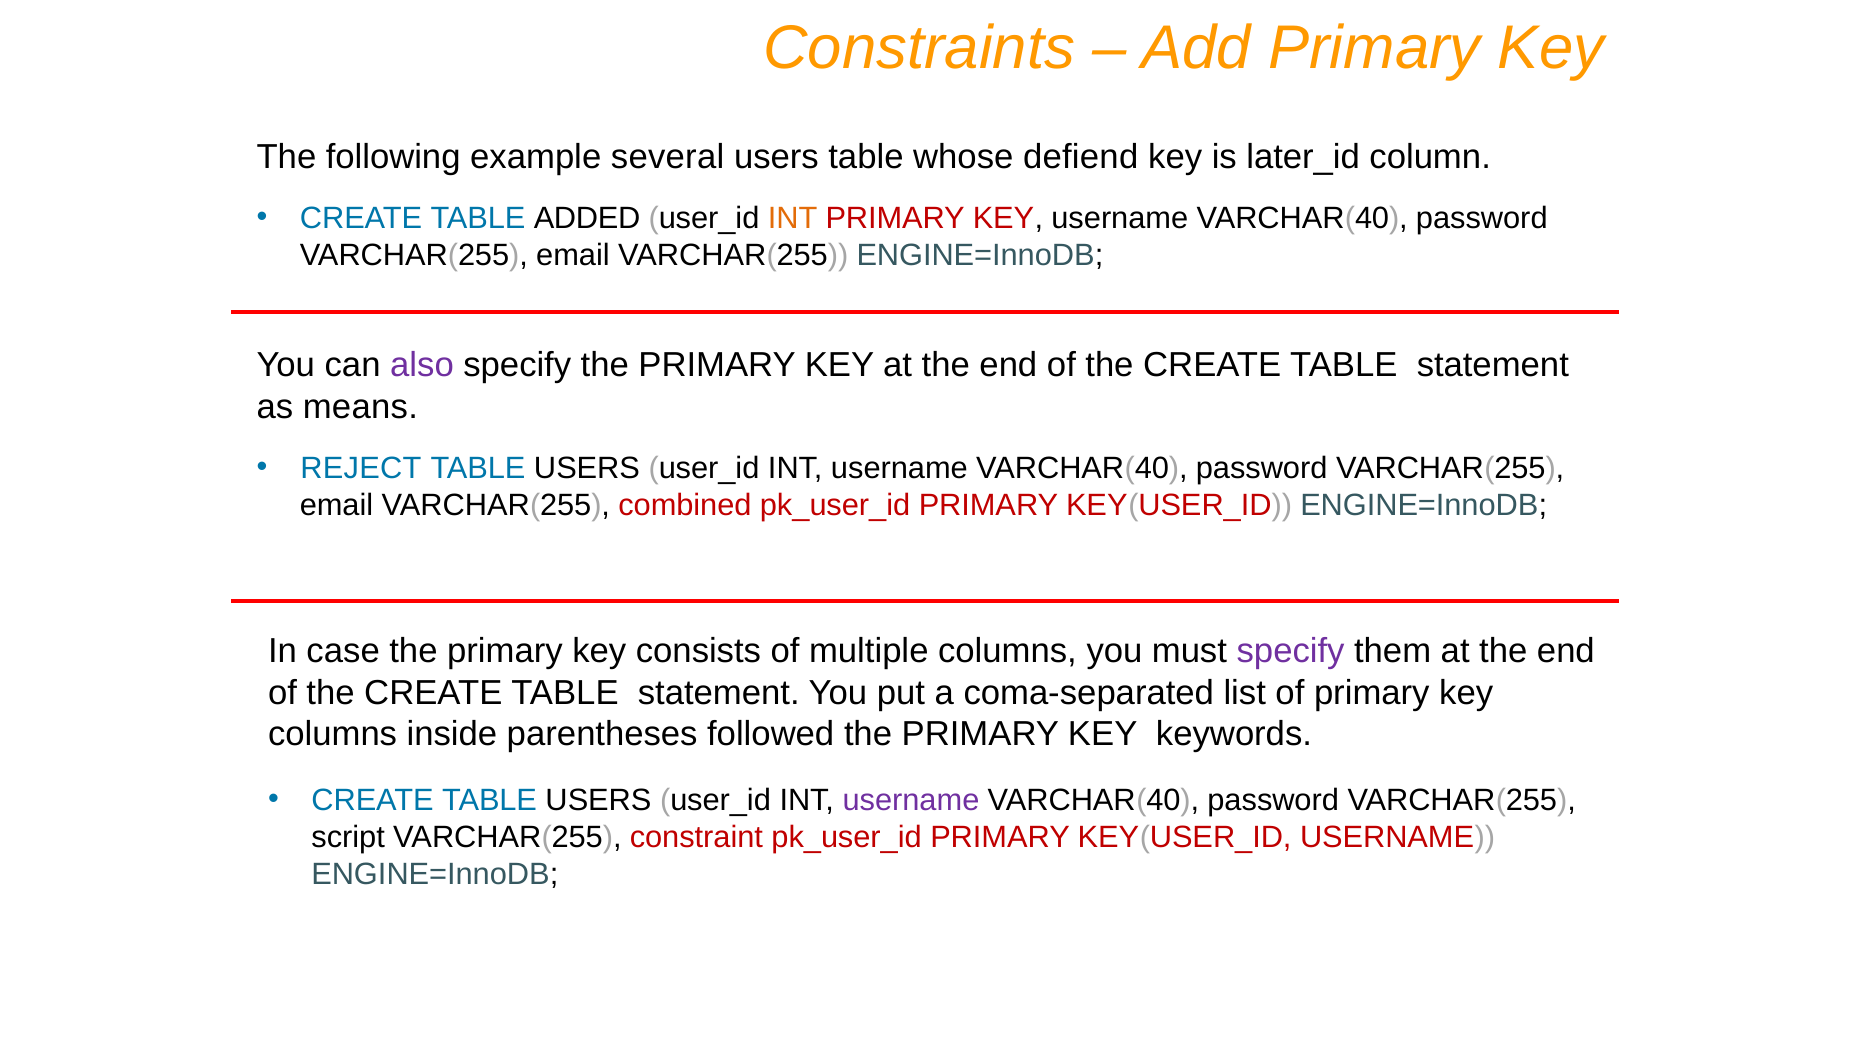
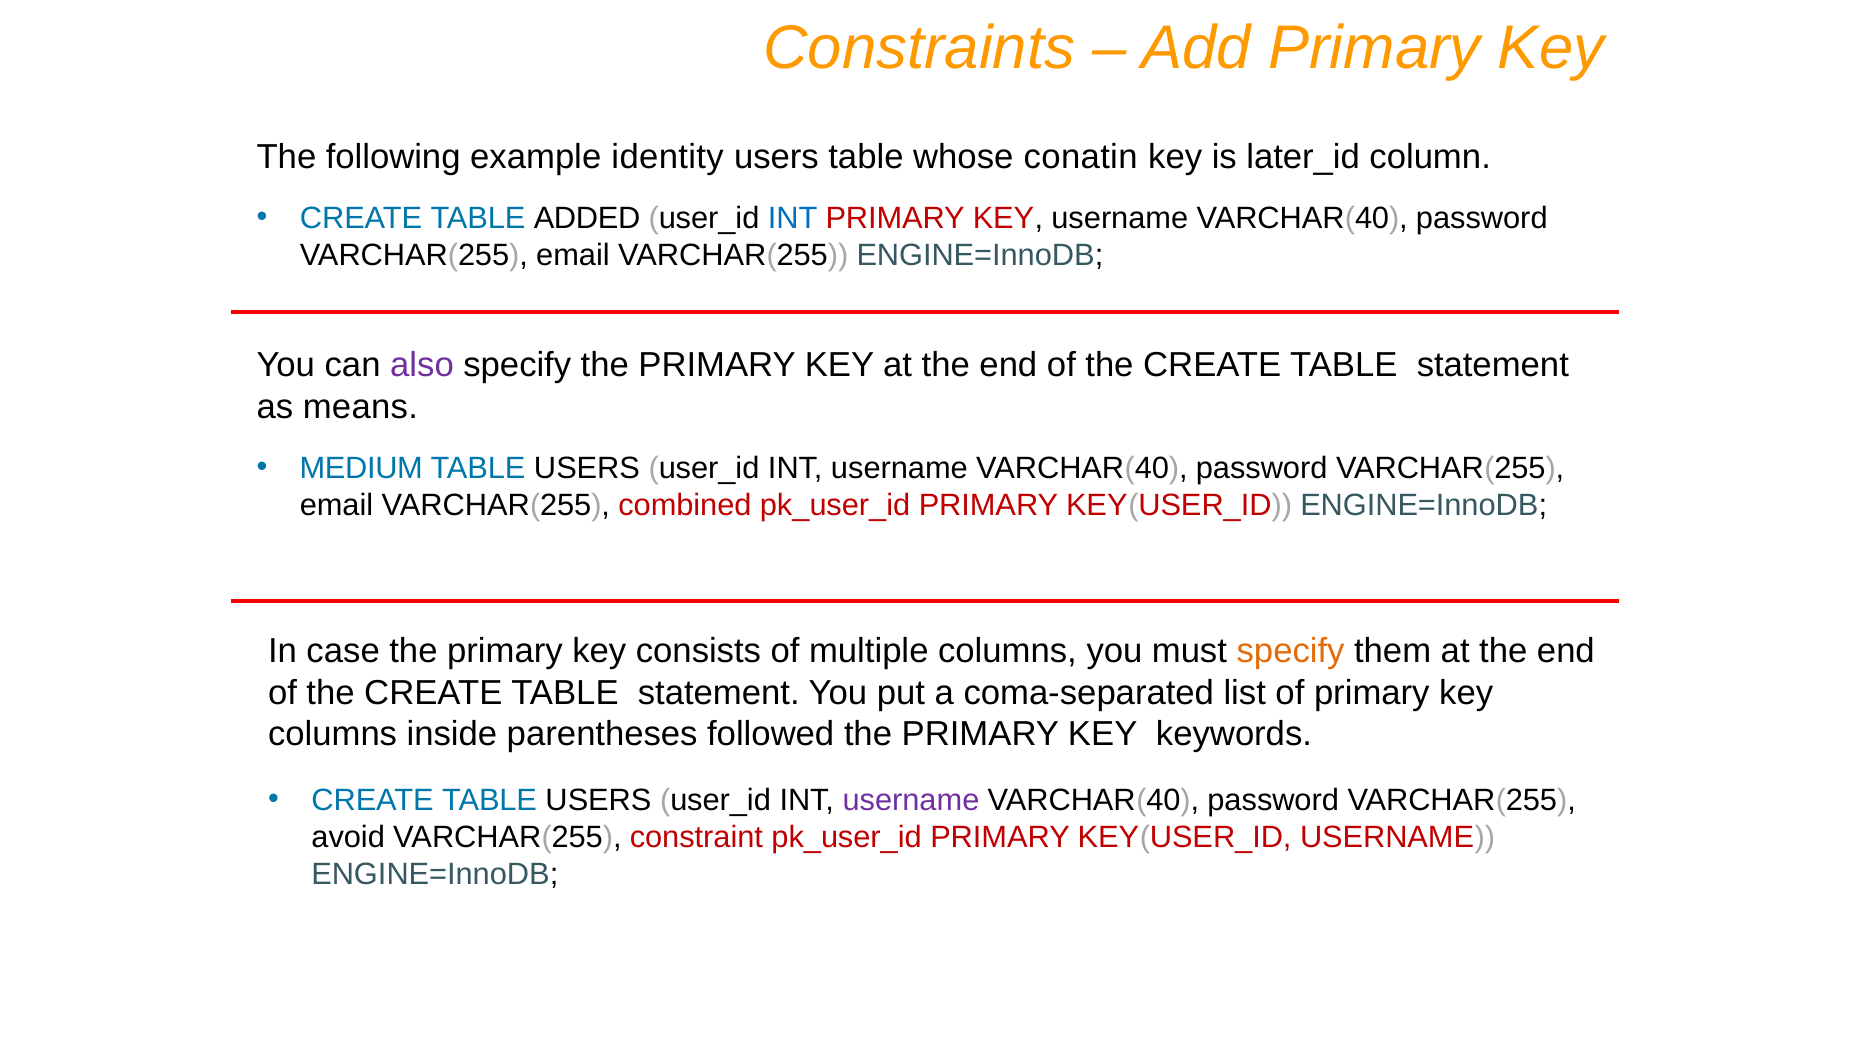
several: several -> identity
defiend: defiend -> conatin
INT at (793, 218) colour: orange -> blue
REJECT: REJECT -> MEDIUM
specify at (1291, 651) colour: purple -> orange
script: script -> avoid
